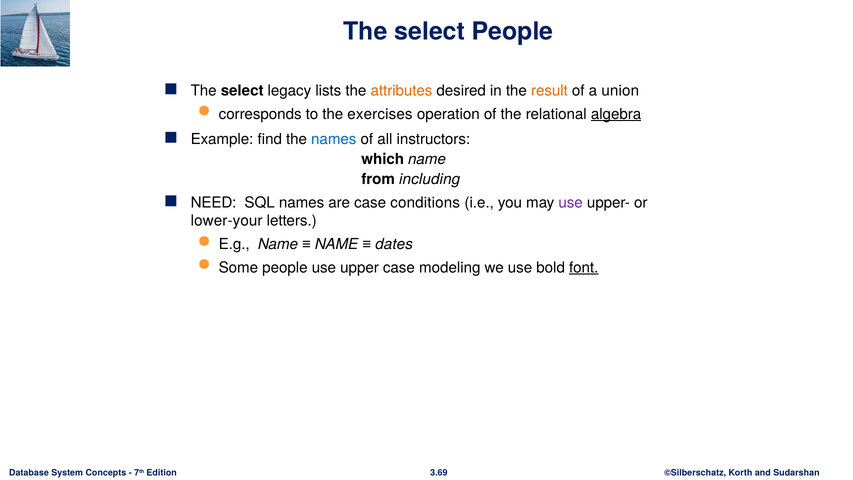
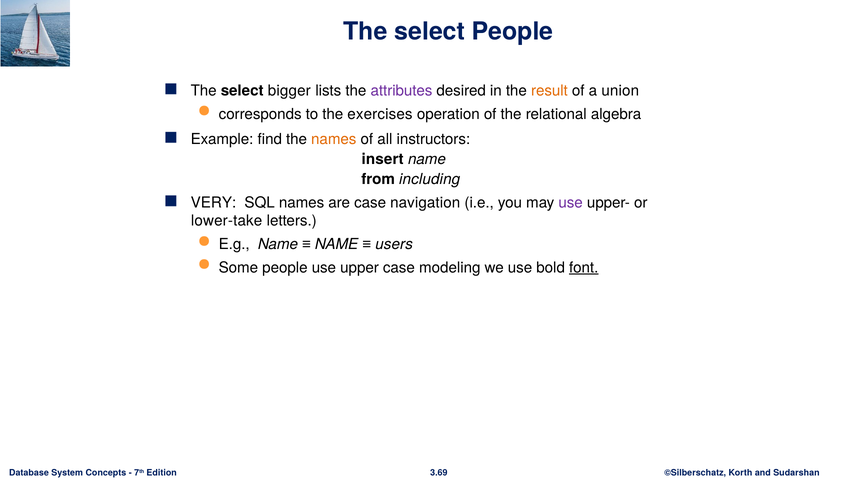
legacy: legacy -> bigger
attributes colour: orange -> purple
algebra underline: present -> none
names at (334, 139) colour: blue -> orange
which: which -> insert
NEED: NEED -> VERY
conditions: conditions -> navigation
lower-your: lower-your -> lower-take
dates: dates -> users
